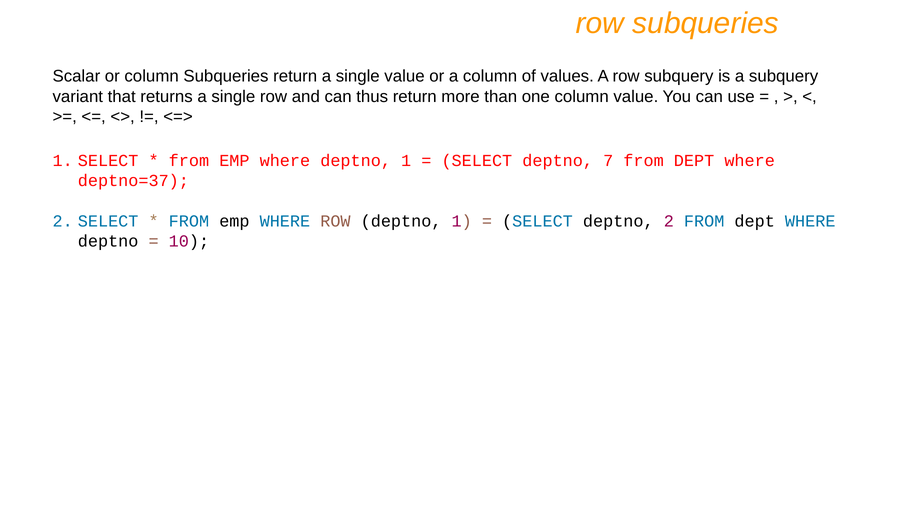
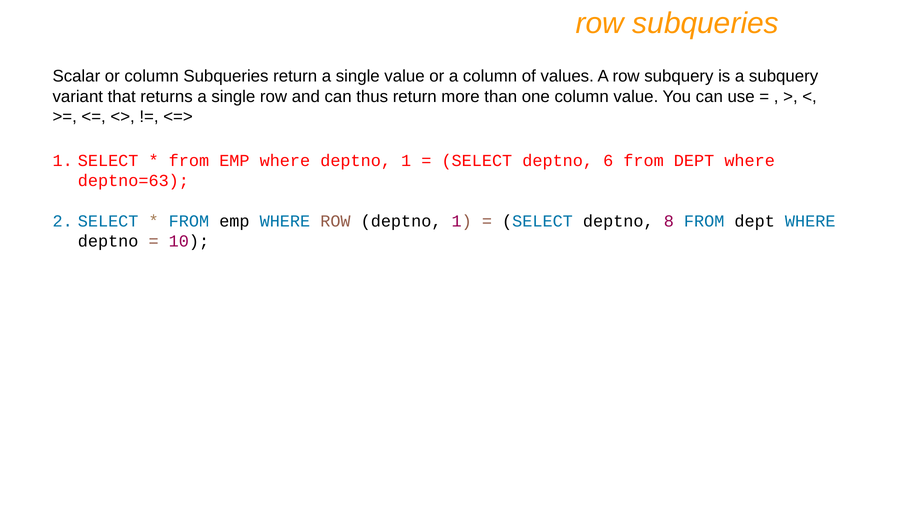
7: 7 -> 6
deptno=37: deptno=37 -> deptno=63
deptno 2: 2 -> 8
